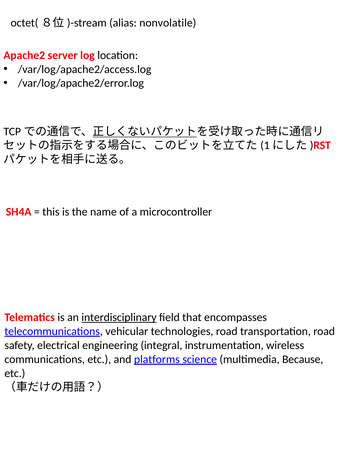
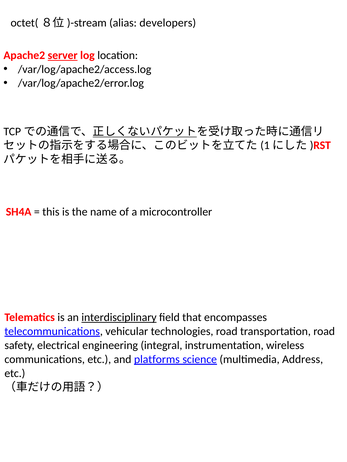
nonvolatile: nonvolatile -> developers
server underline: none -> present
Because: Because -> Address
